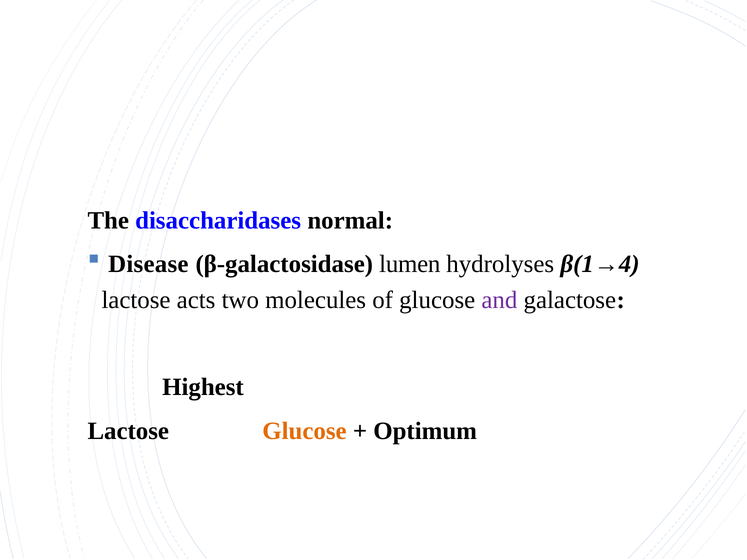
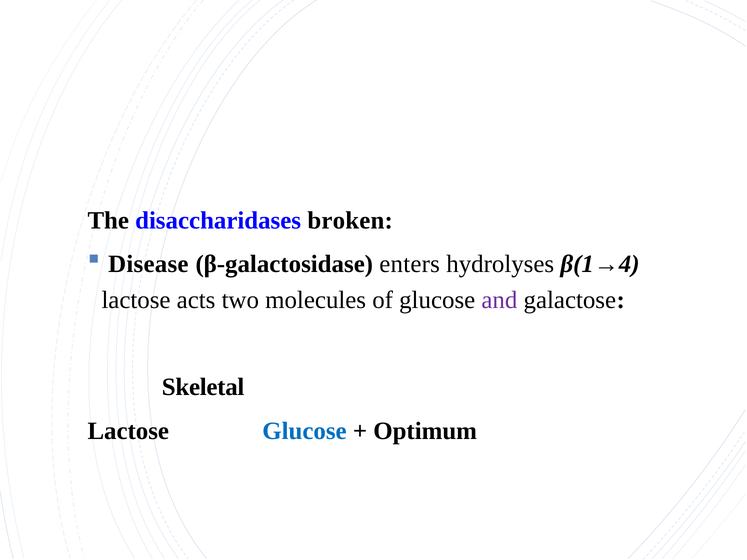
normal: normal -> broken
lumen: lumen -> enters
Highest: Highest -> Skeletal
Glucose at (304, 431) colour: orange -> blue
